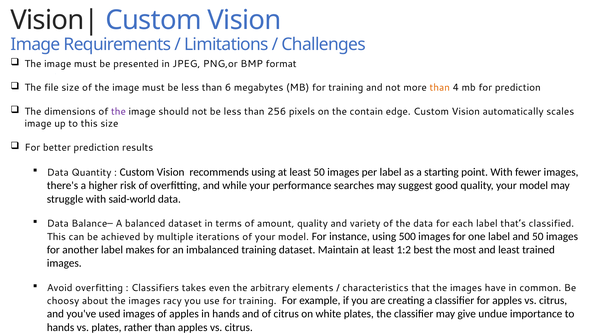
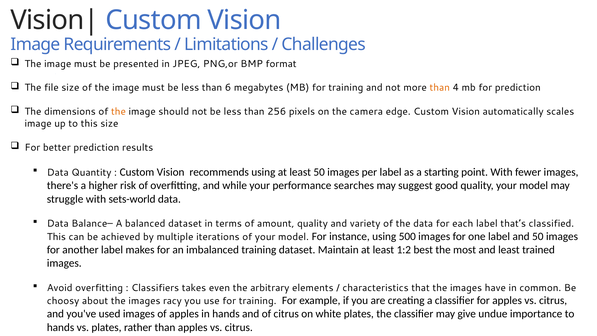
the at (118, 112) colour: purple -> orange
contain: contain -> camera
said-world: said-world -> sets-world
